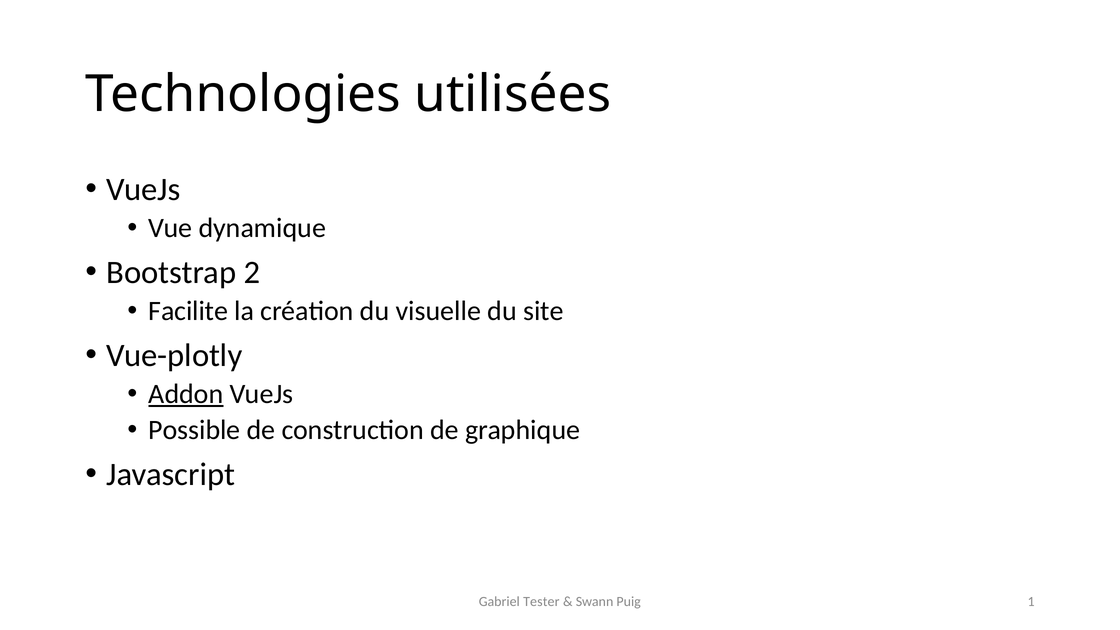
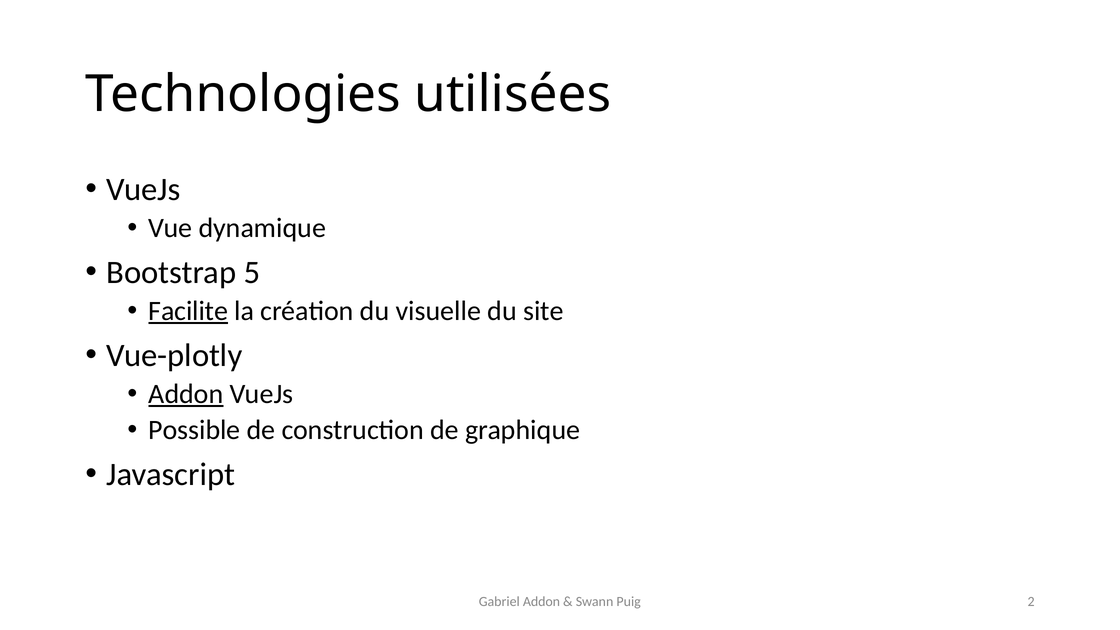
2: 2 -> 5
Facilite underline: none -> present
Gabriel Tester: Tester -> Addon
1: 1 -> 2
